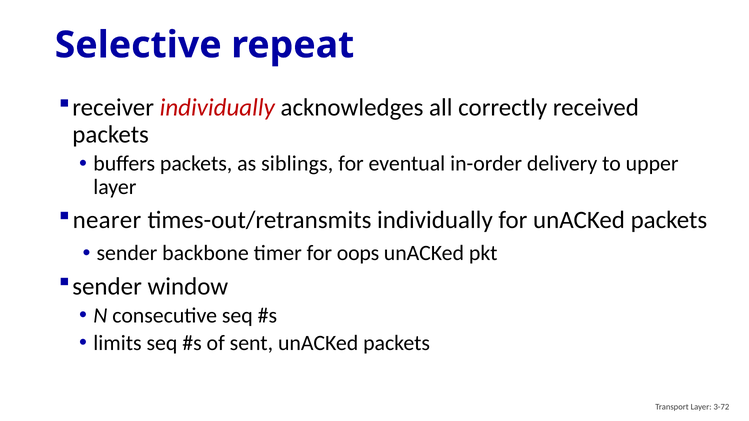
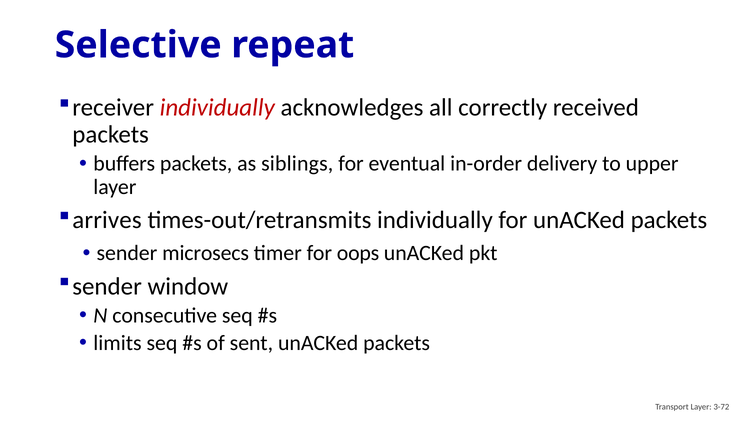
nearer: nearer -> arrives
backbone: backbone -> microsecs
